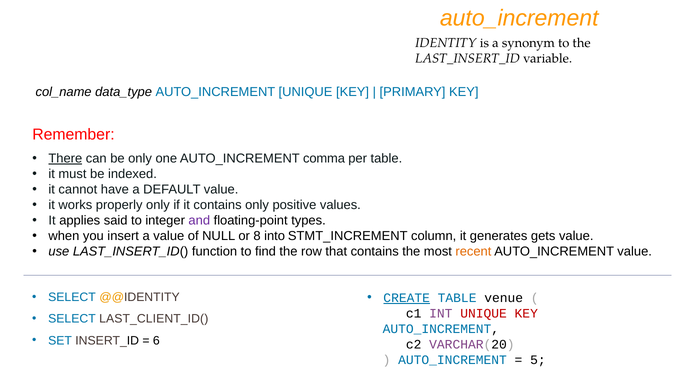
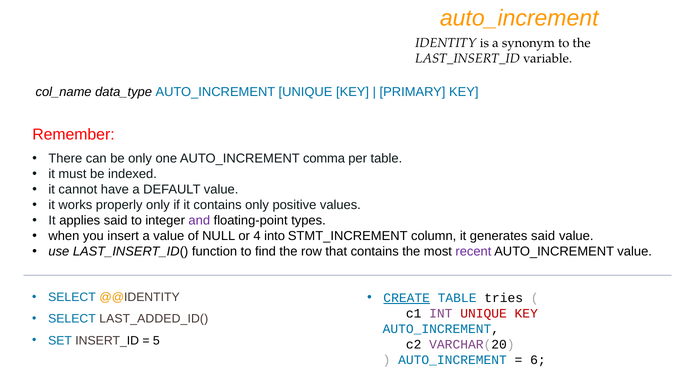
There underline: present -> none
8: 8 -> 4
generates gets: gets -> said
recent colour: orange -> purple
venue: venue -> tries
LAST_CLIENT_ID(: LAST_CLIENT_ID( -> LAST_ADDED_ID(
6: 6 -> 5
5: 5 -> 6
